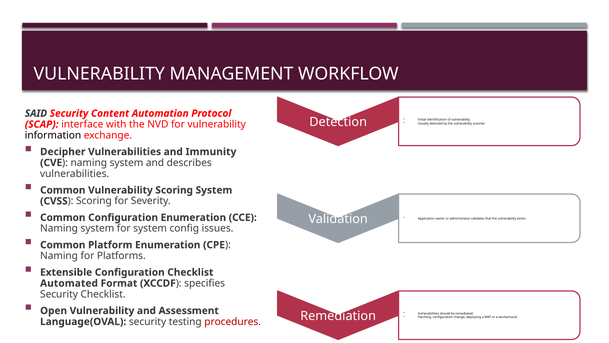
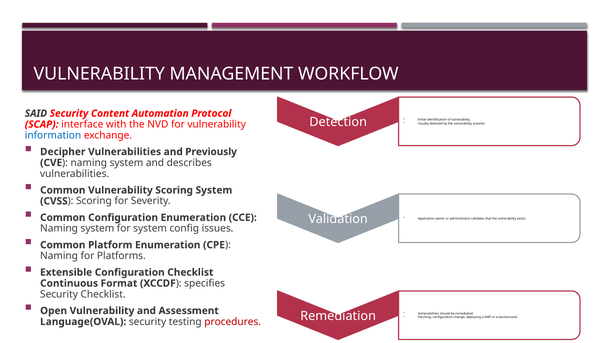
information colour: black -> blue
Immunity: Immunity -> Previously
Automated: Automated -> Continuous
